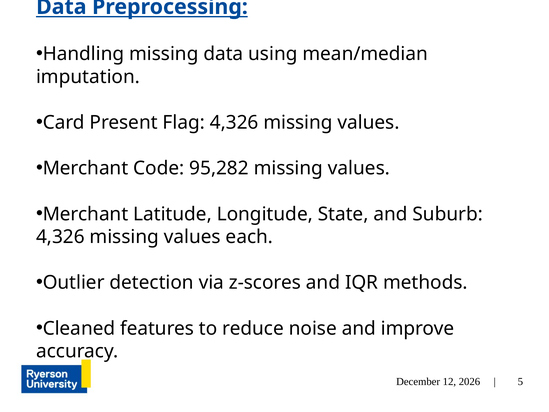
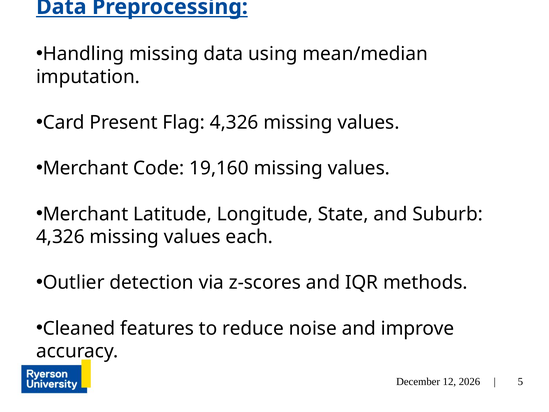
95,282: 95,282 -> 19,160
